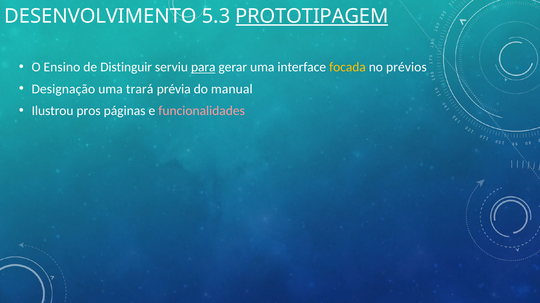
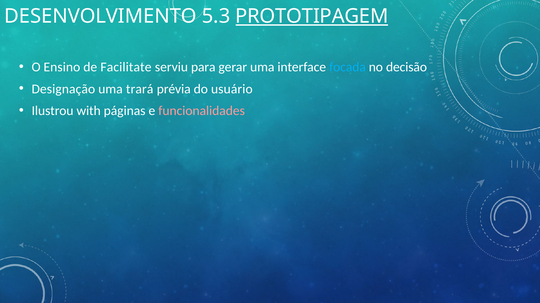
Distinguir: Distinguir -> Facilitate
para underline: present -> none
focada colour: yellow -> light blue
prévios: prévios -> decisão
manual: manual -> usuário
pros: pros -> with
